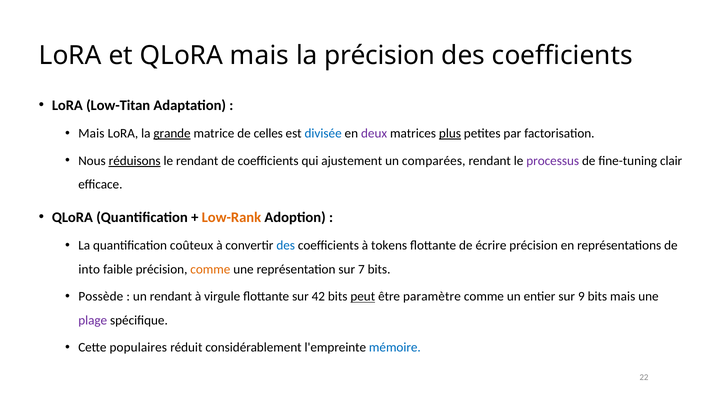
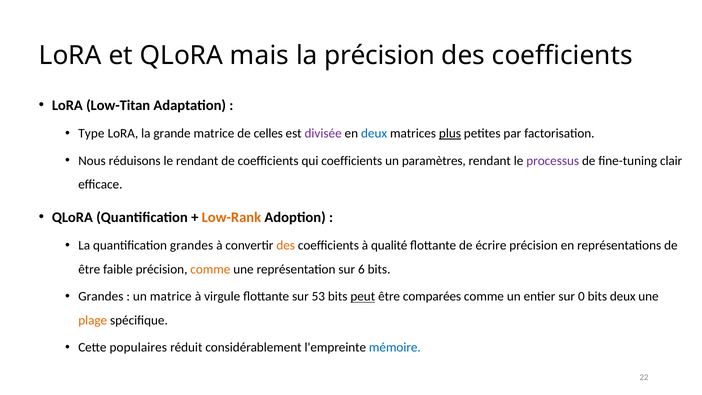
Mais at (91, 133): Mais -> Type
grande underline: present -> none
divisée colour: blue -> purple
deux at (374, 133) colour: purple -> blue
réduisons underline: present -> none
qui ajustement: ajustement -> coefficients
comparées: comparées -> paramètres
quantification coûteux: coûteux -> grandes
des at (286, 245) colour: blue -> orange
tokens: tokens -> qualité
into at (89, 269): into -> être
7: 7 -> 6
Possède at (101, 296): Possède -> Grandes
un rendant: rendant -> matrice
42: 42 -> 53
paramètre: paramètre -> comparées
9: 9 -> 0
bits mais: mais -> deux
plage colour: purple -> orange
